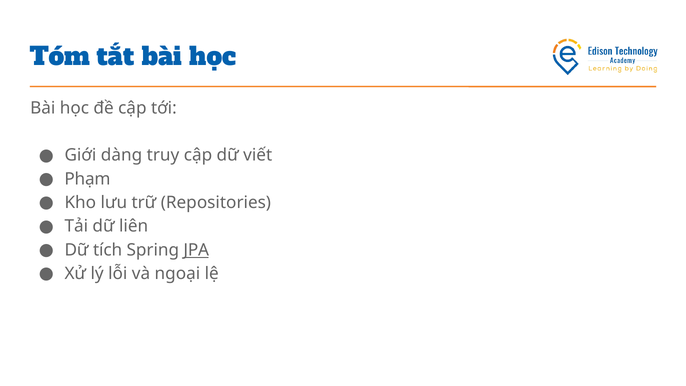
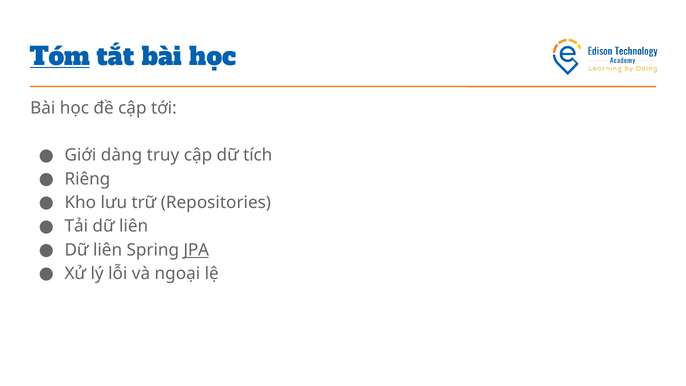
Tóm underline: none -> present
viết: viết -> tích
Phạm: Phạm -> Riêng
tích at (108, 250): tích -> liên
